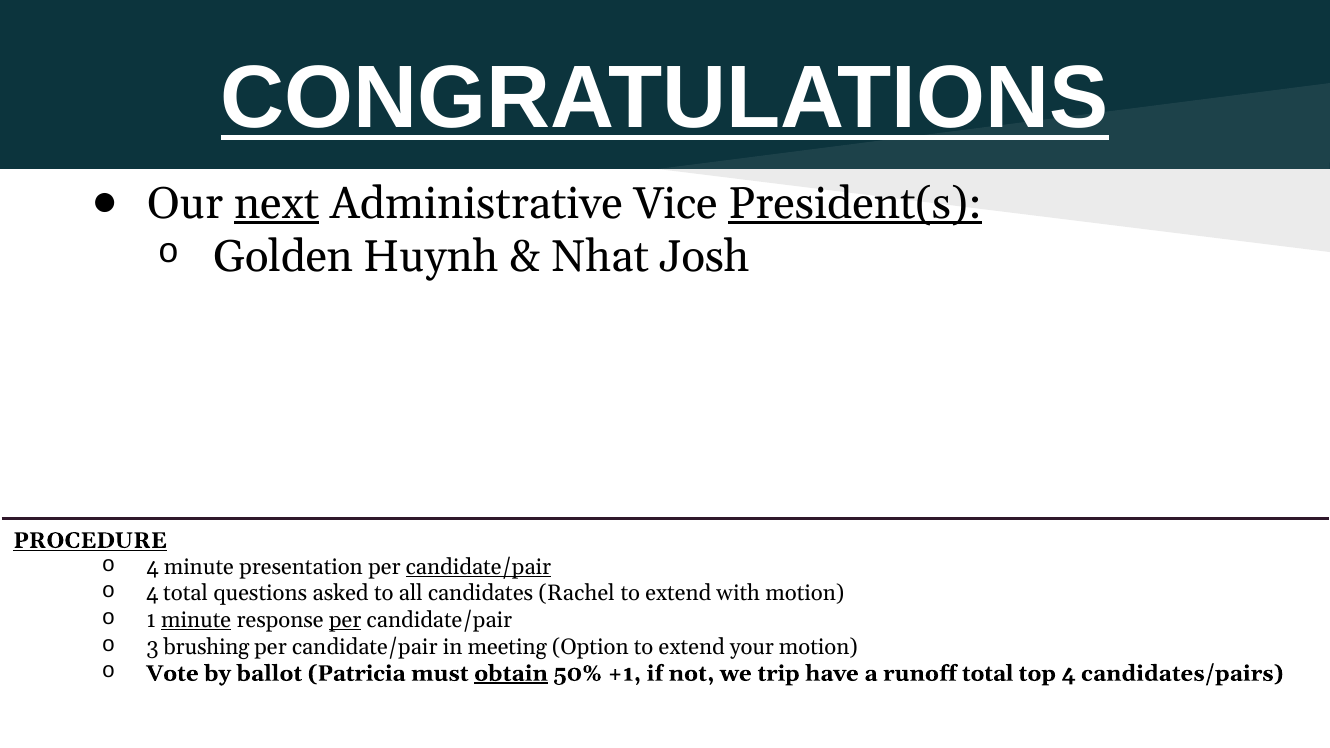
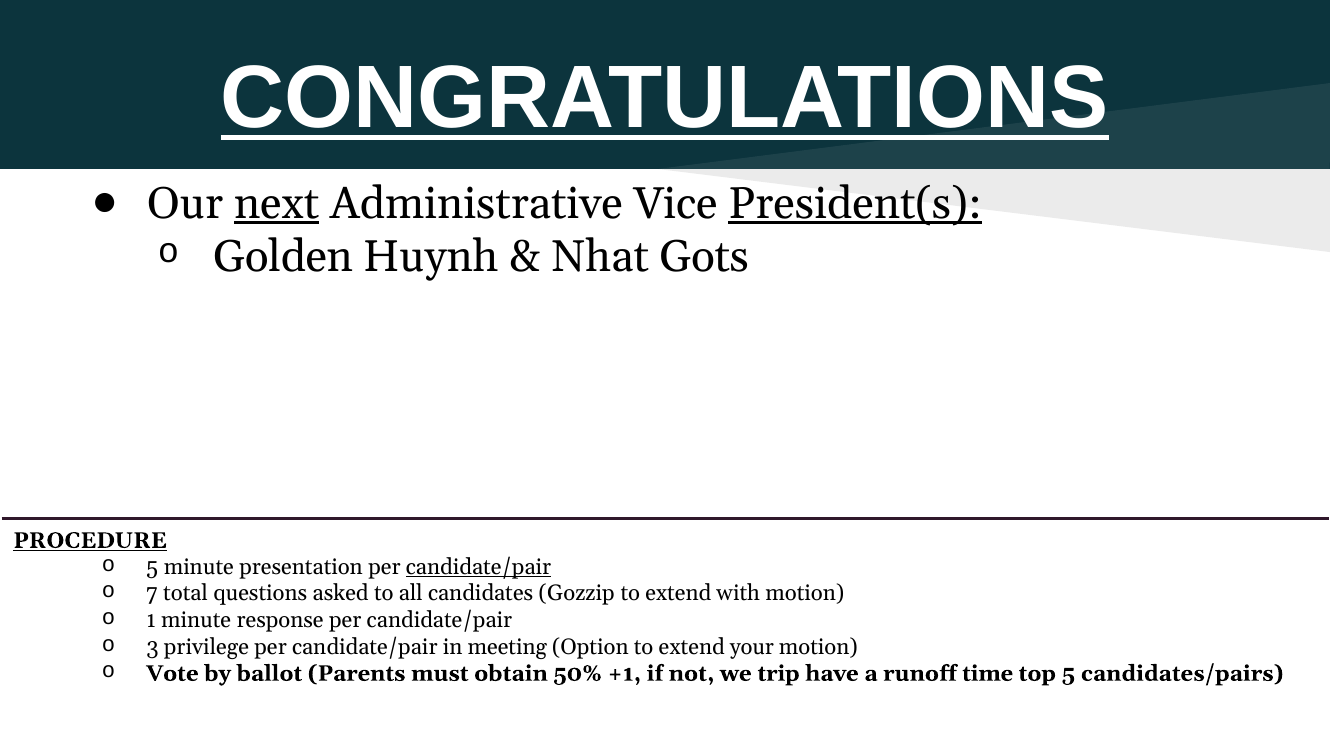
Josh: Josh -> Gots
4 at (153, 567): 4 -> 5
4 at (152, 594): 4 -> 7
Rachel: Rachel -> Gozzip
minute at (196, 620) underline: present -> none
per at (345, 620) underline: present -> none
brushing: brushing -> privilege
Patricia: Patricia -> Parents
obtain underline: present -> none
runoff total: total -> time
top 4: 4 -> 5
